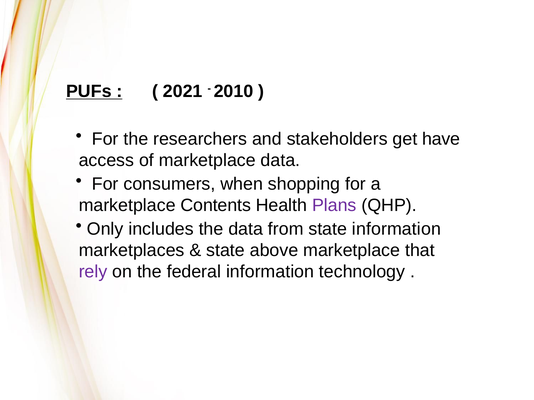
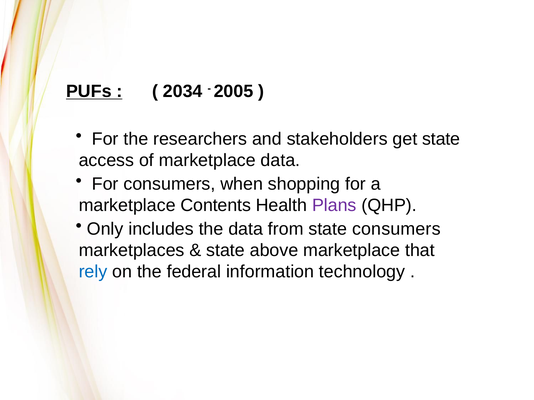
2021: 2021 -> 2034
2010: 2010 -> 2005
get have: have -> state
state information: information -> consumers
rely colour: purple -> blue
